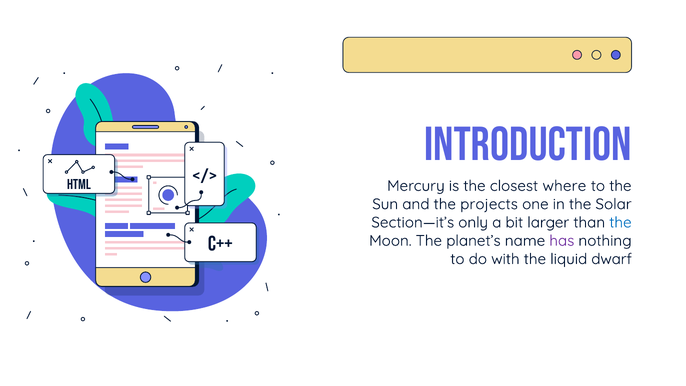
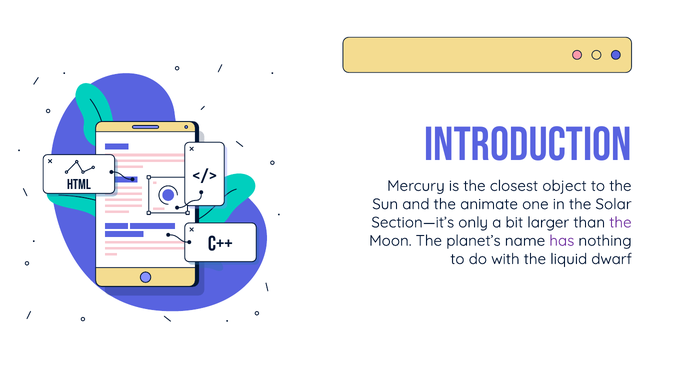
where: where -> object
projects: projects -> animate
the at (620, 222) colour: blue -> purple
